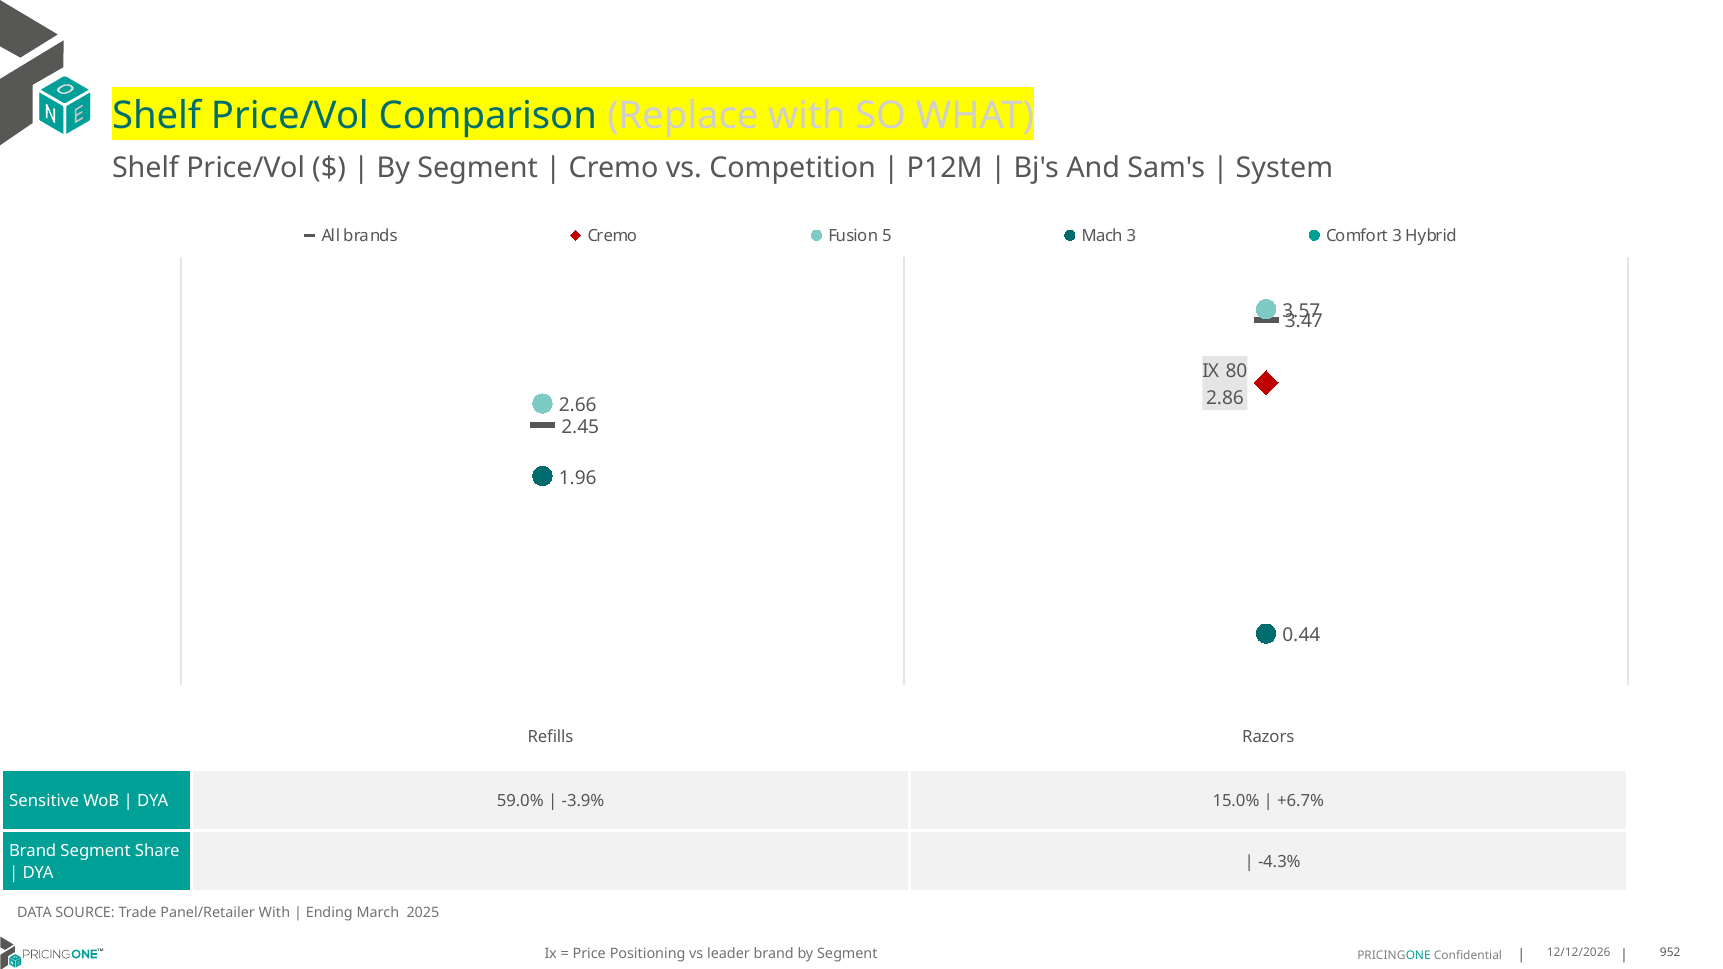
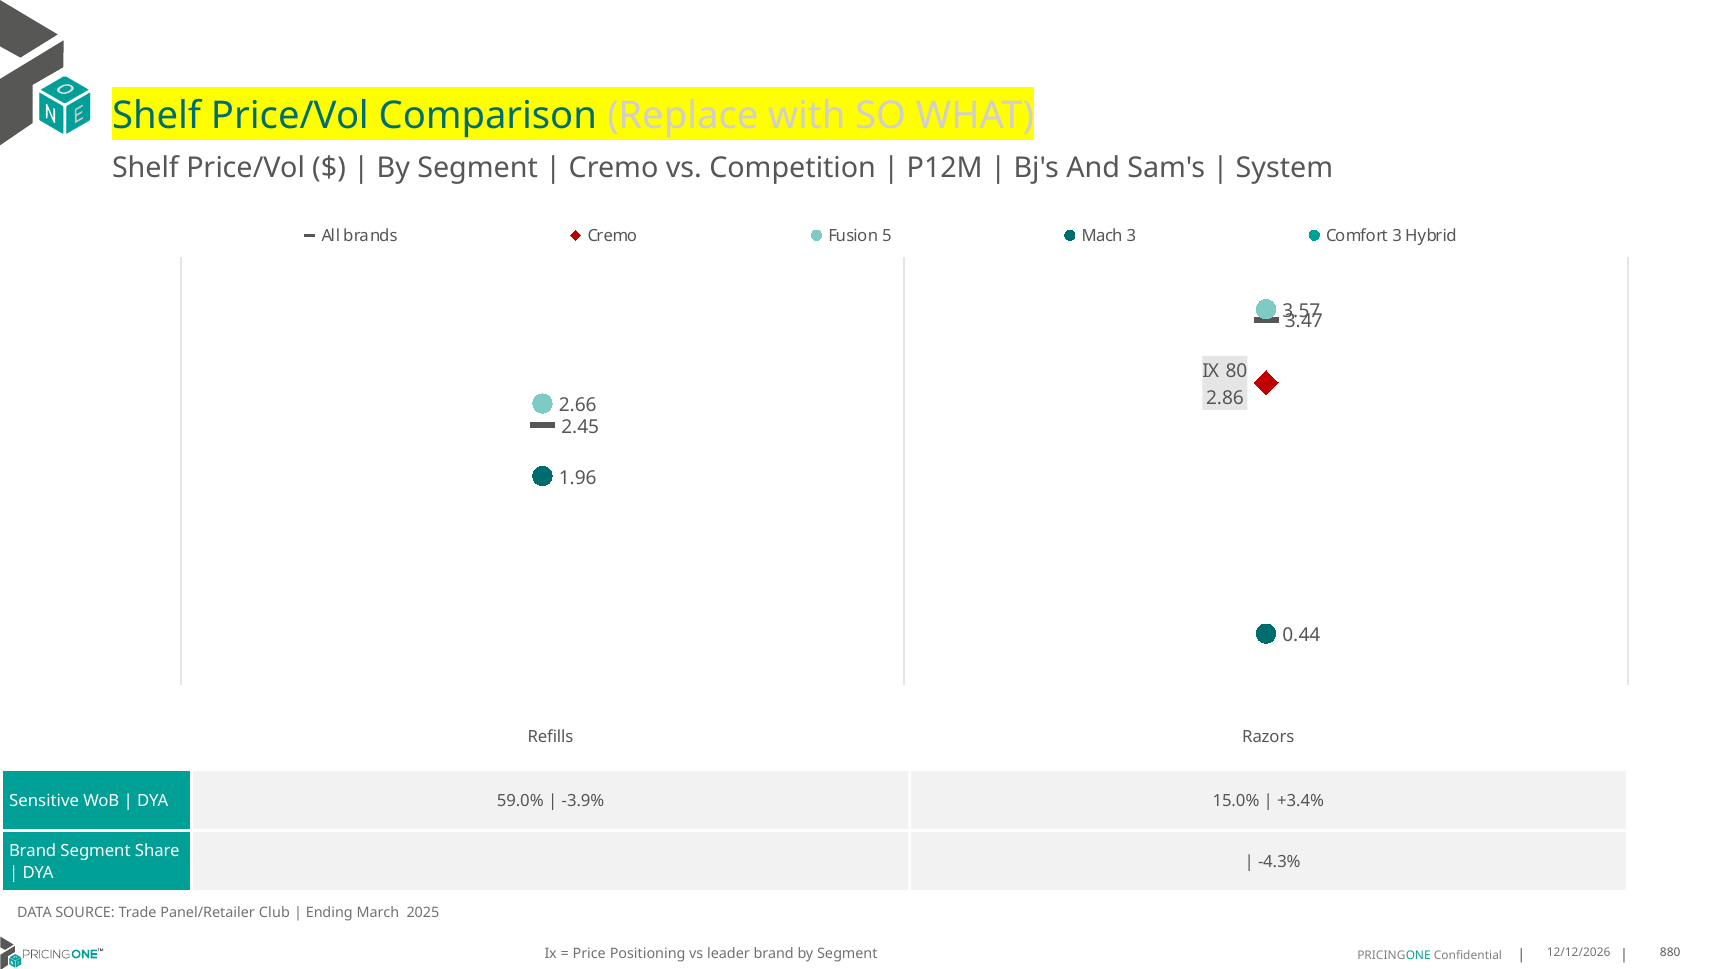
+6.7%: +6.7% -> +3.4%
Panel/Retailer With: With -> Club
952: 952 -> 880
